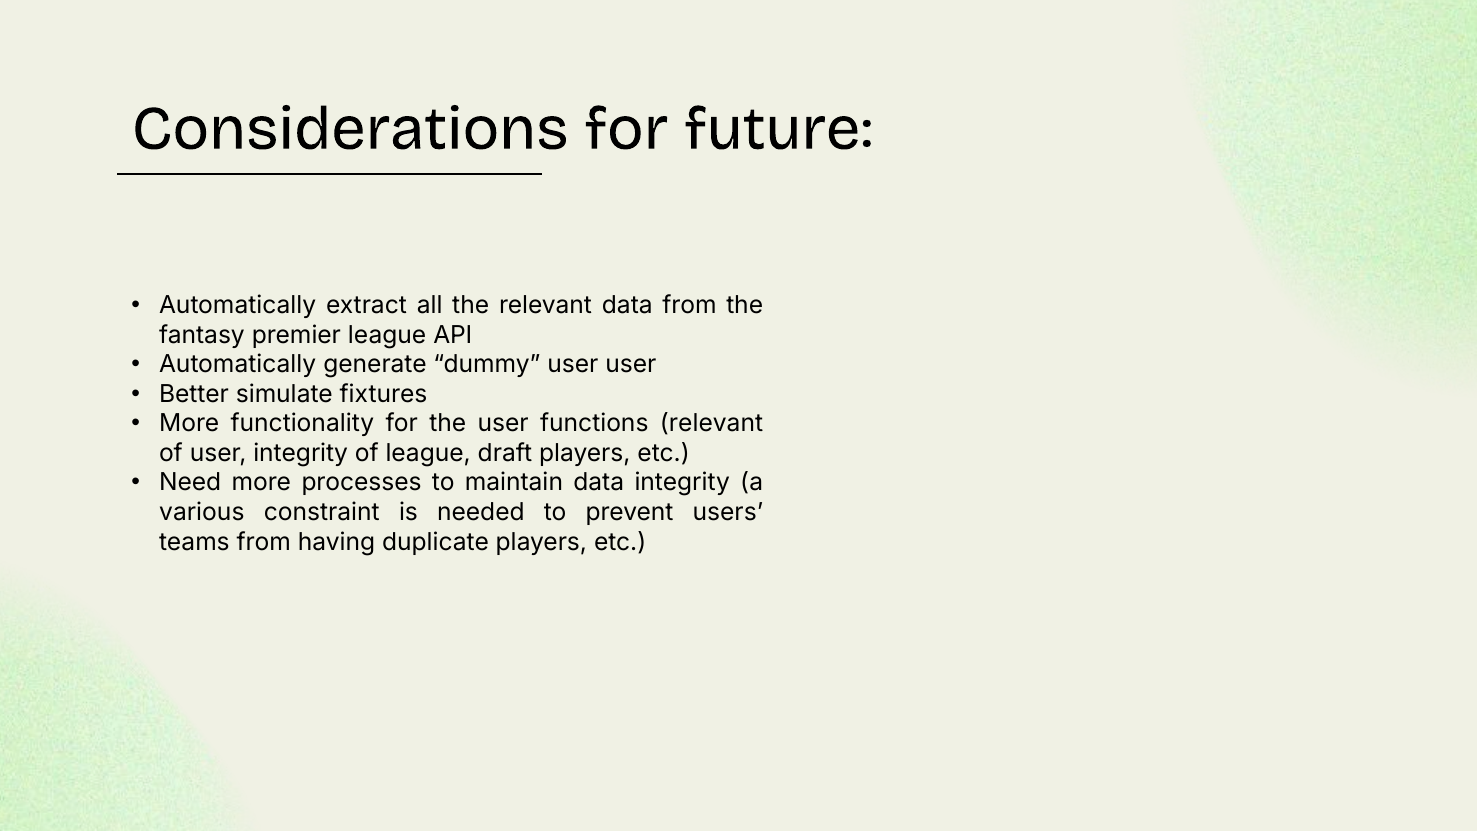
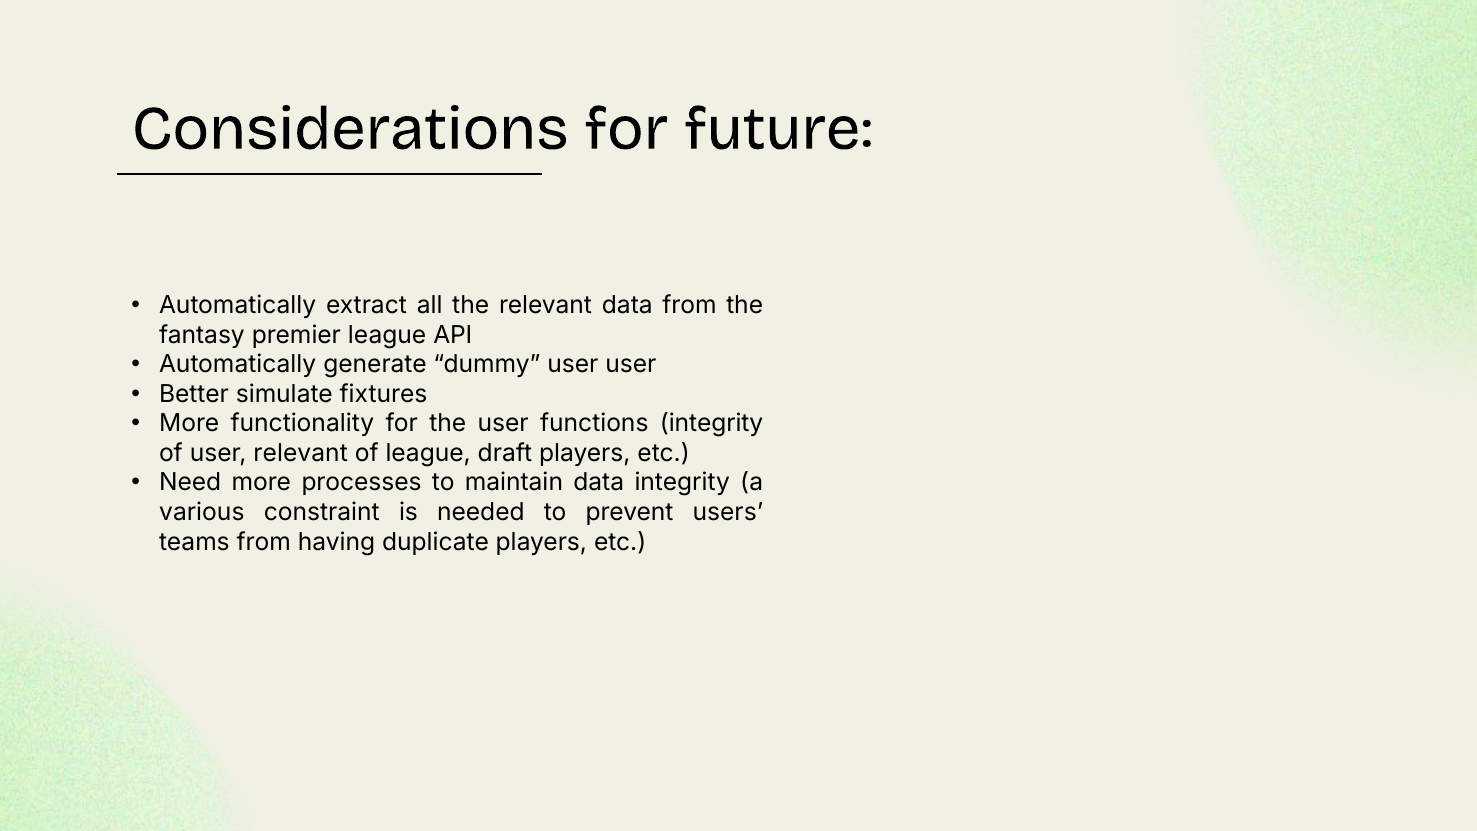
functions relevant: relevant -> integrity
user integrity: integrity -> relevant
